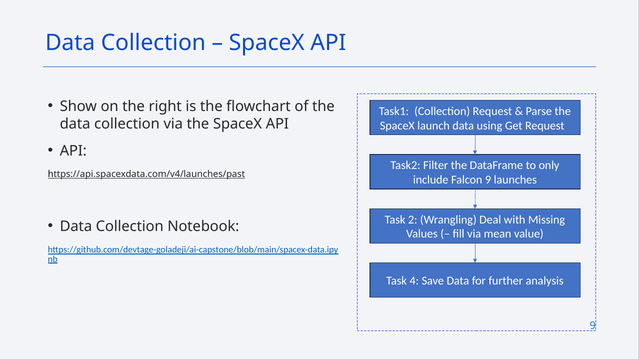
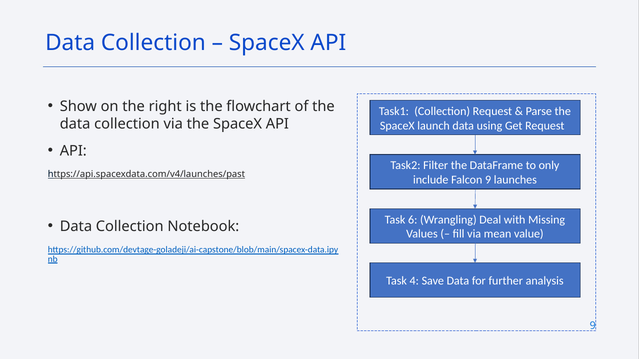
2: 2 -> 6
